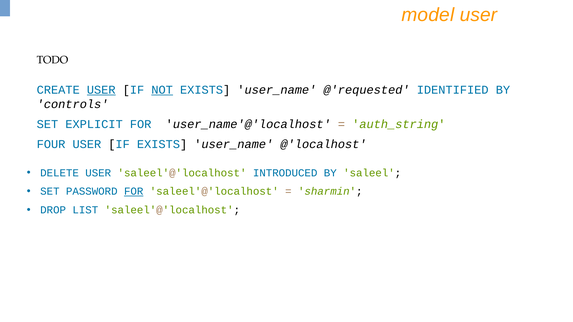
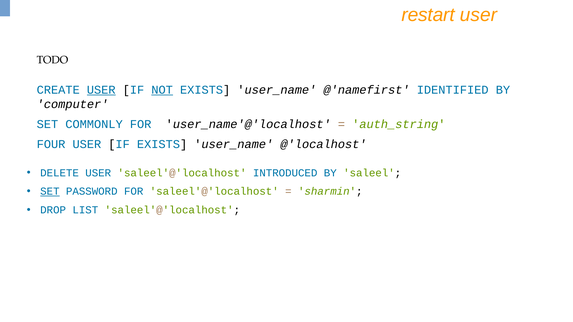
model: model -> restart
@'requested: @'requested -> @'namefirst
controls: controls -> computer
EXPLICIT: EXPLICIT -> COMMONLY
SET at (50, 192) underline: none -> present
FOR at (134, 192) underline: present -> none
